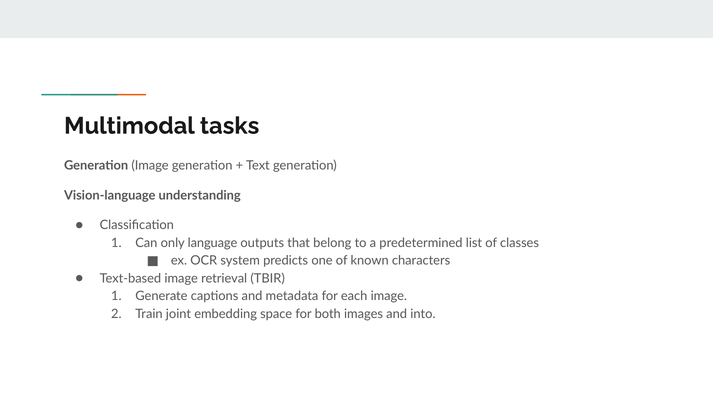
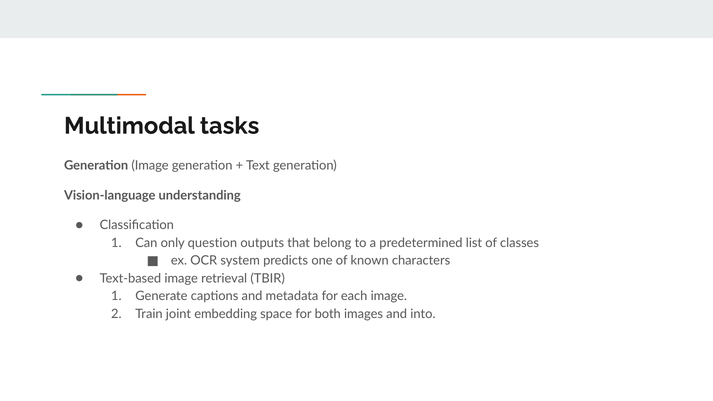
language: language -> question
